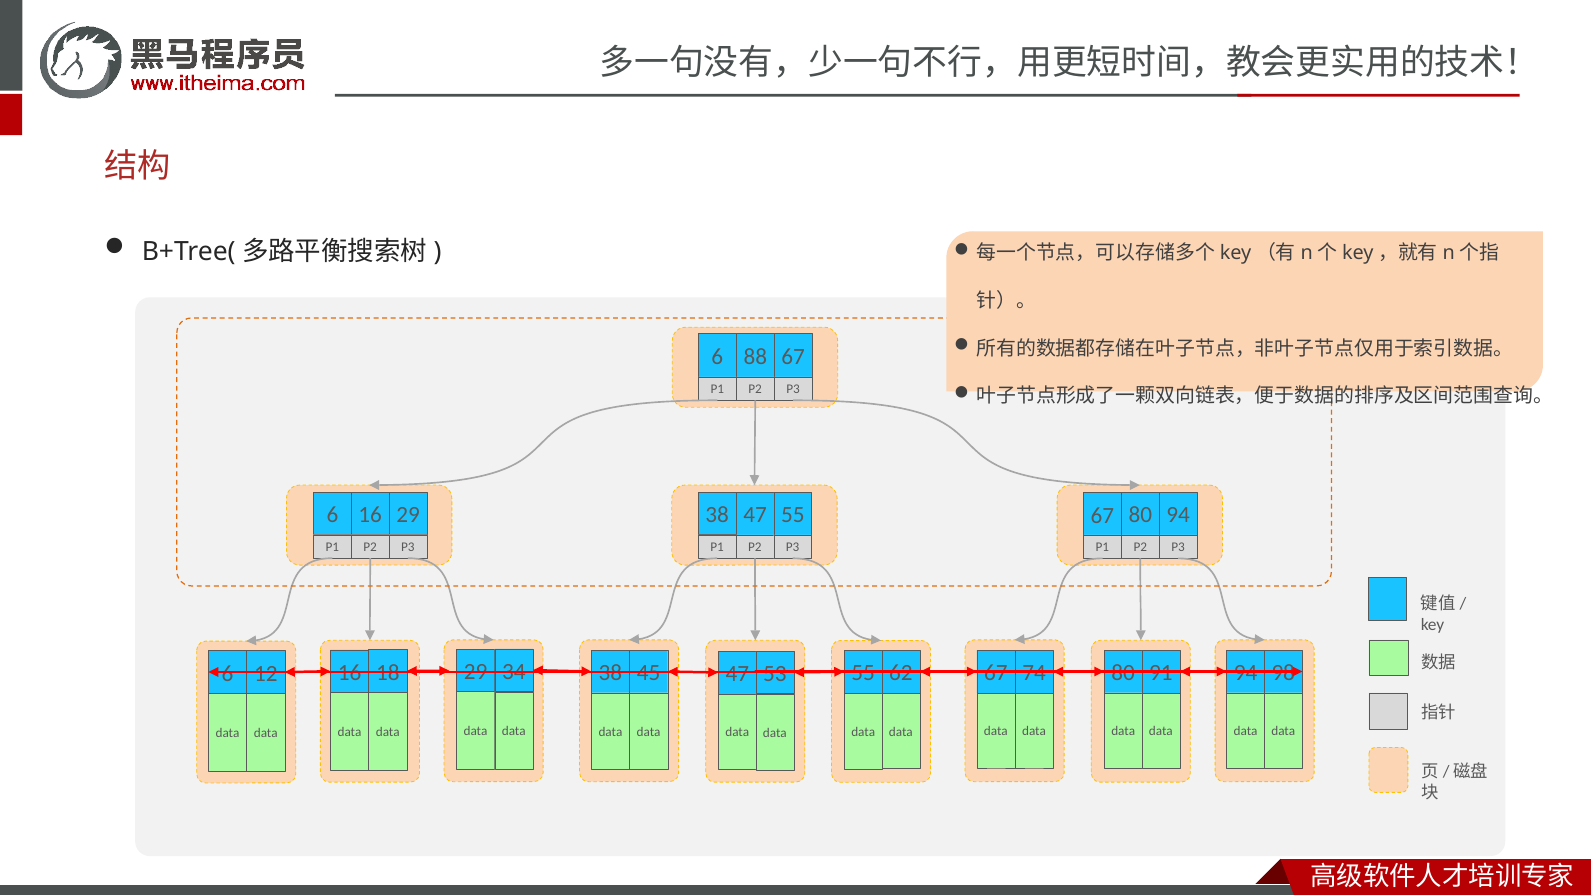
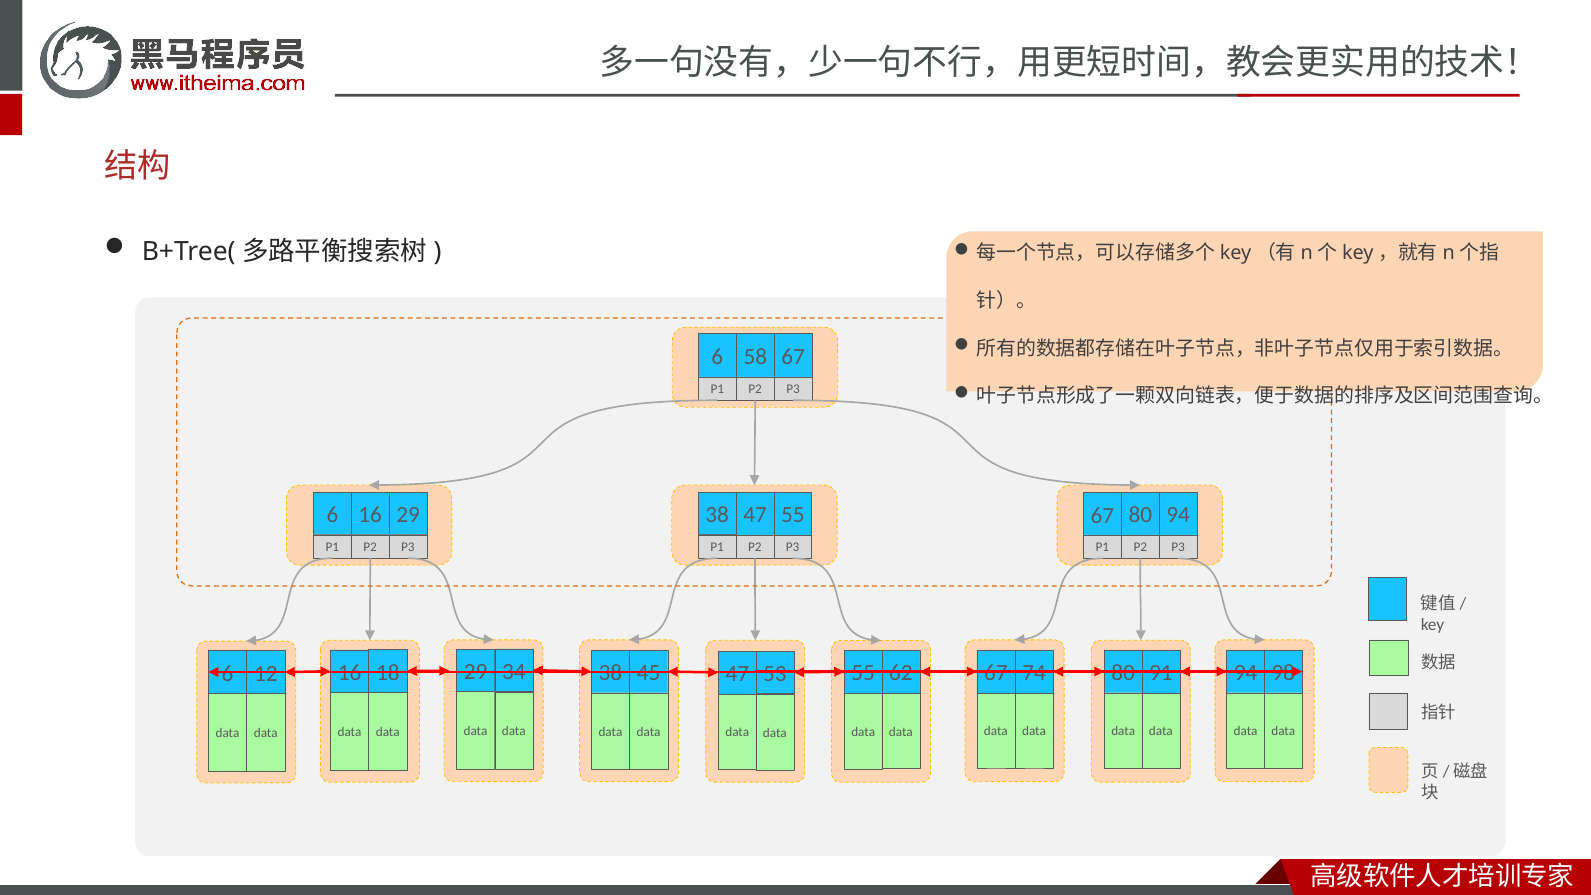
88: 88 -> 58
